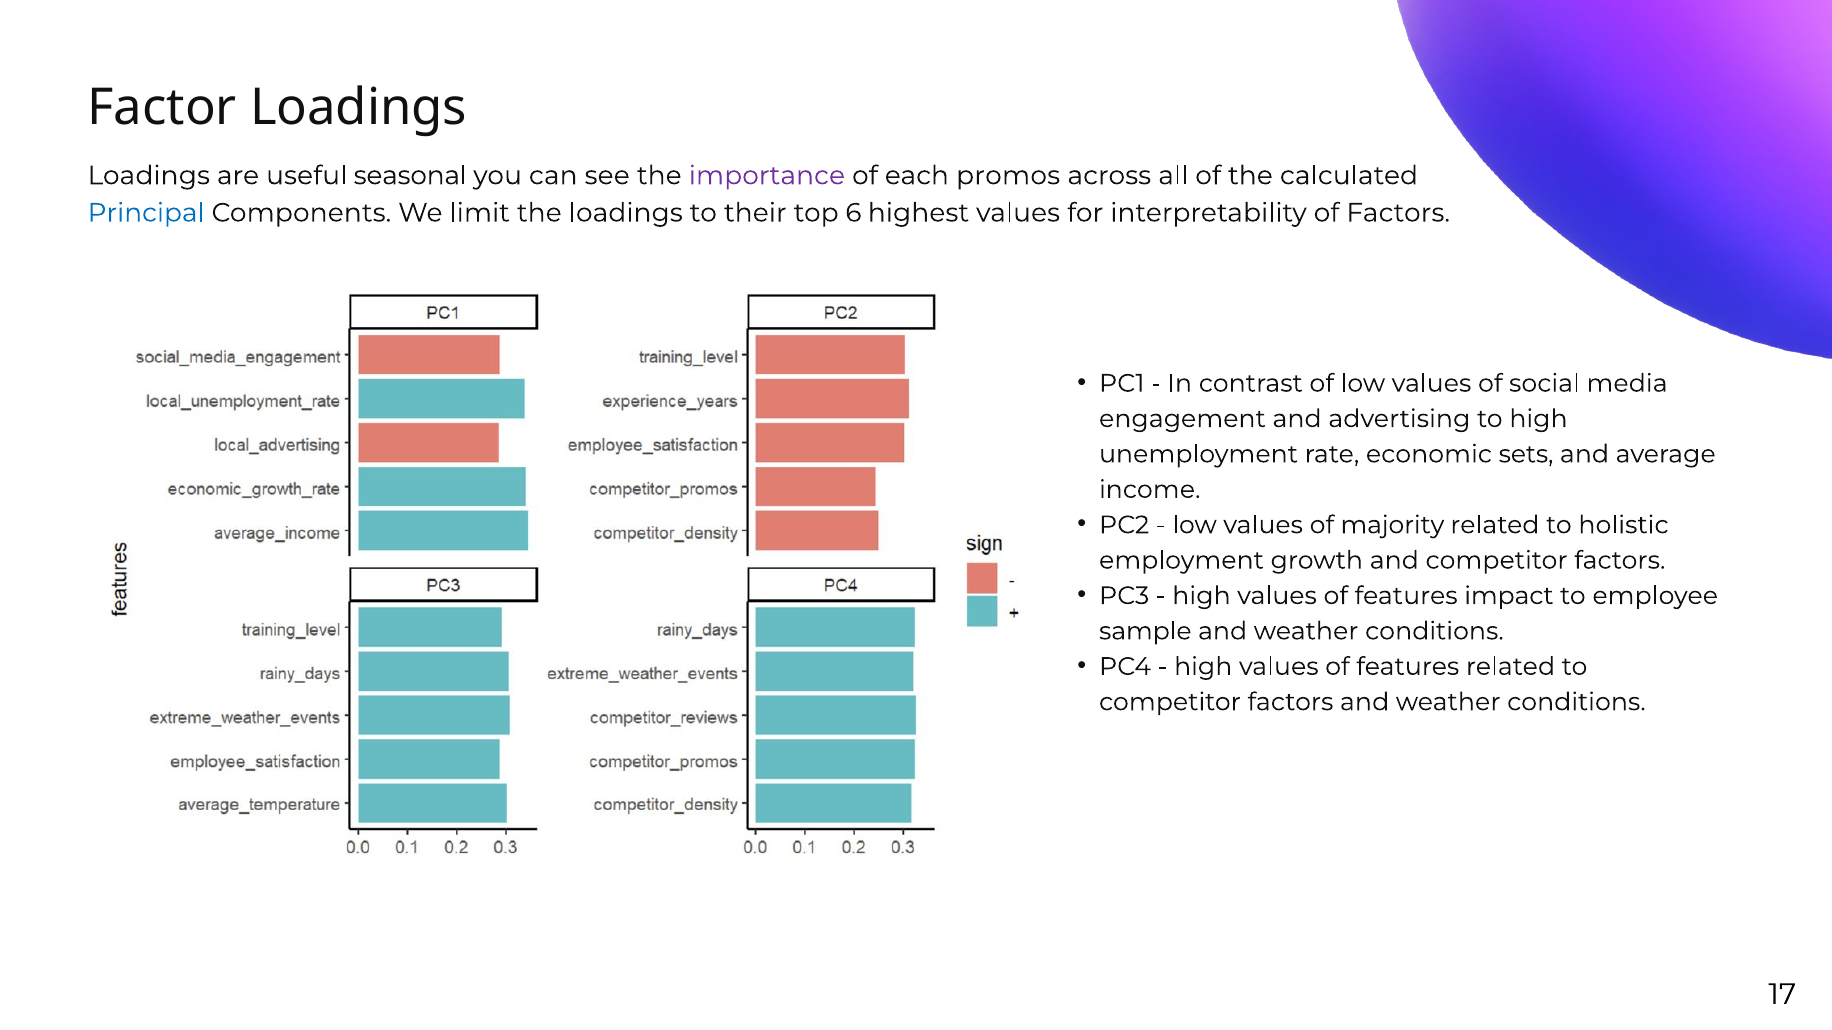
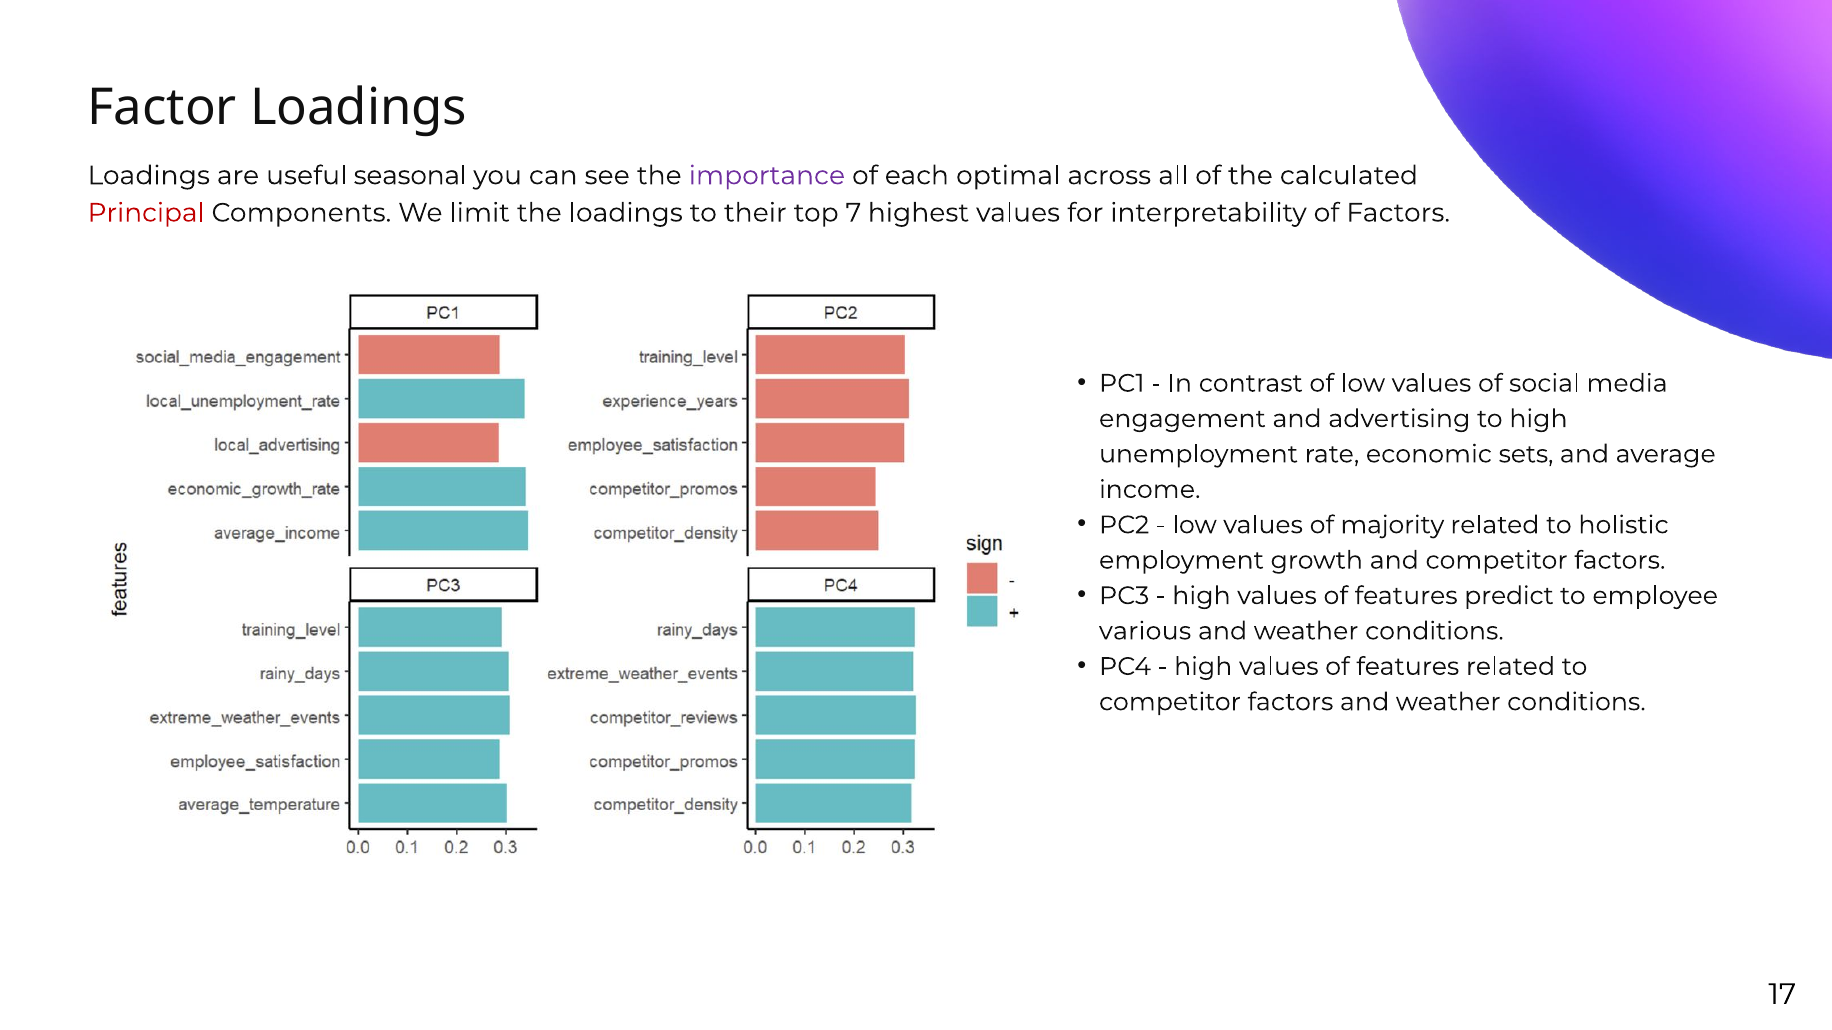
promos: promos -> optimal
Principal colour: blue -> red
6: 6 -> 7
impact: impact -> predict
sample: sample -> various
